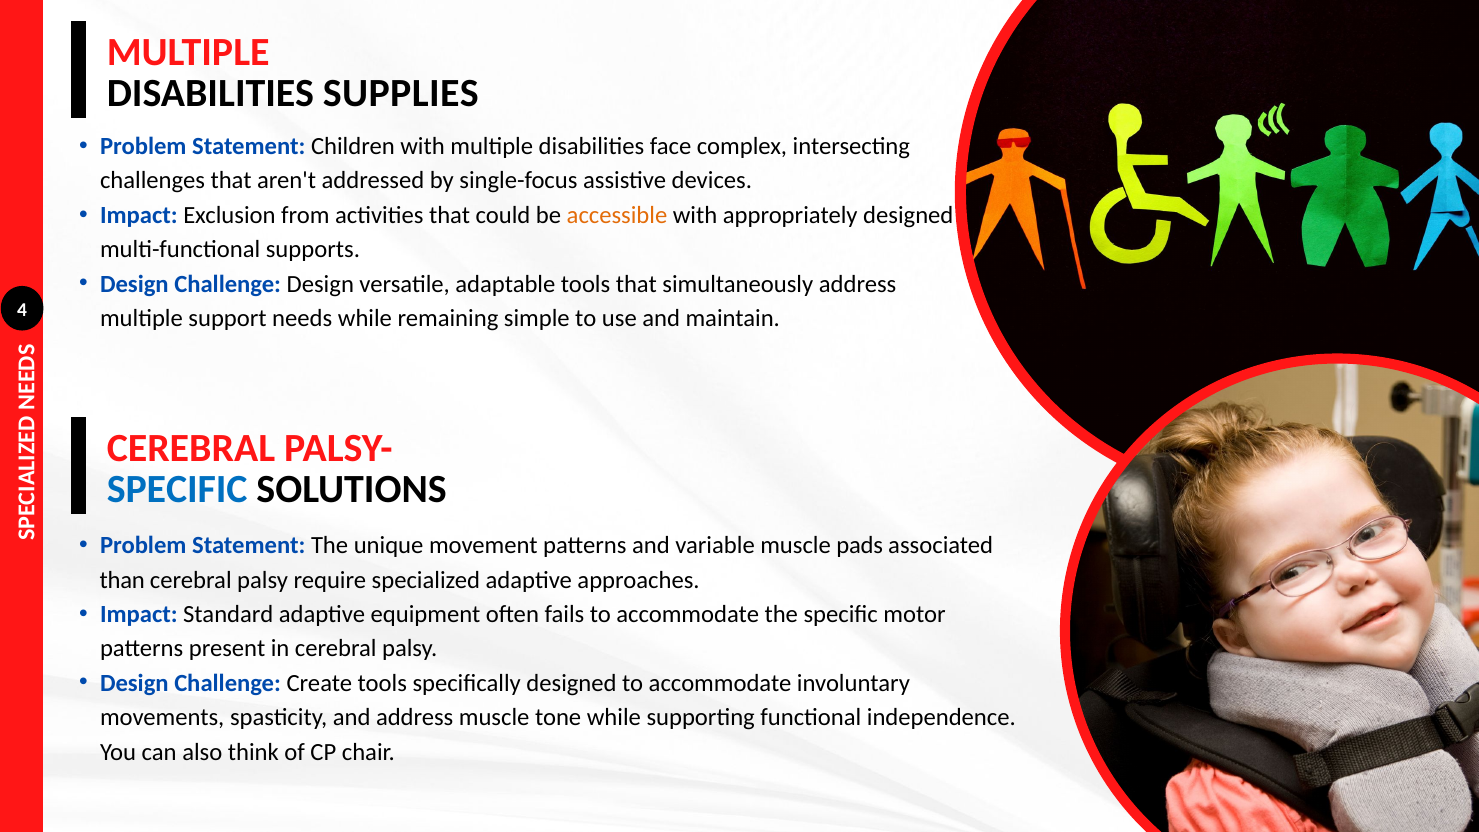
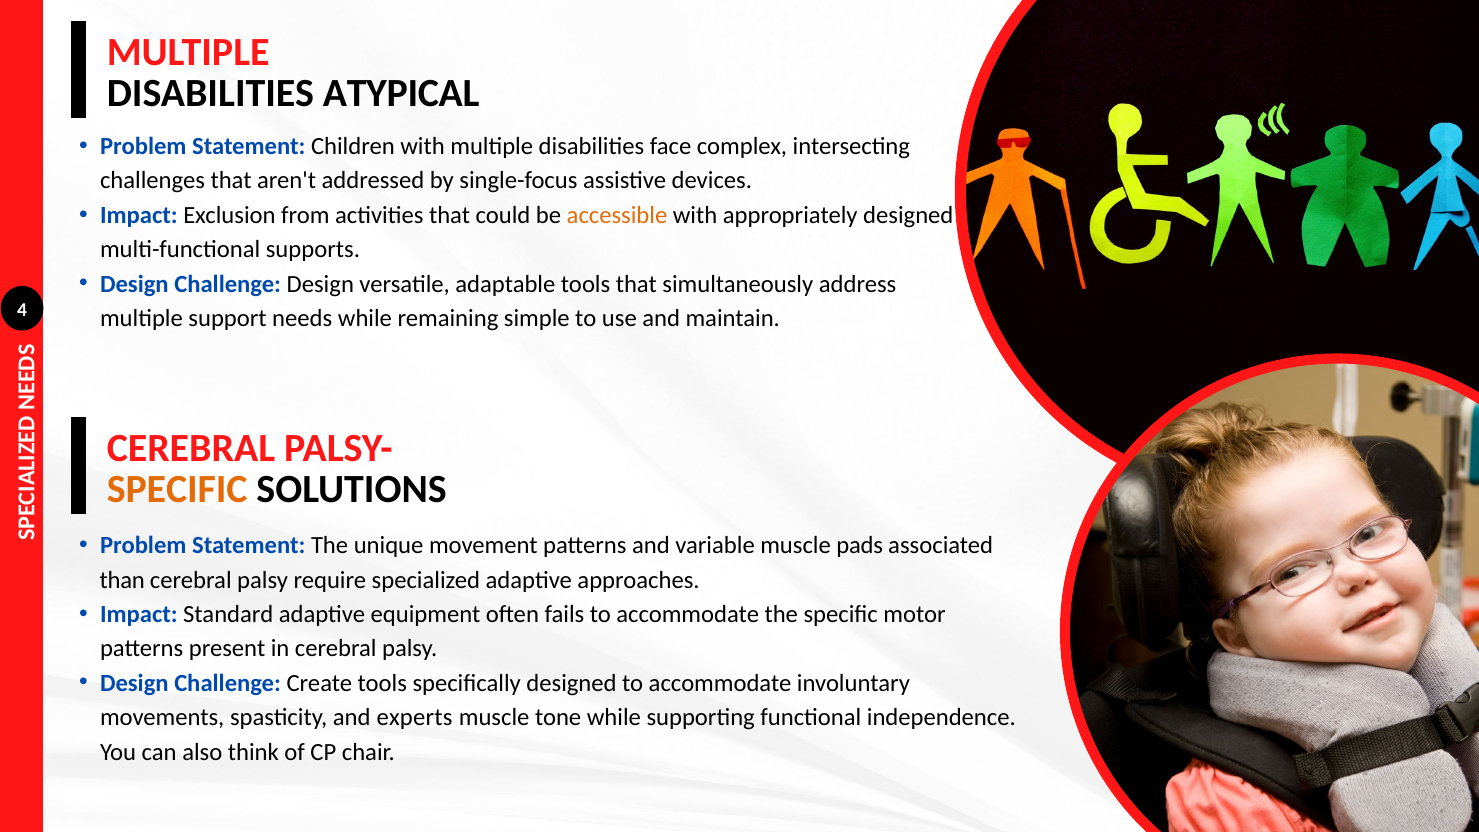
SUPPLIES: SUPPLIES -> ATYPICAL
SPECIFIC at (177, 489) colour: blue -> orange
and address: address -> experts
